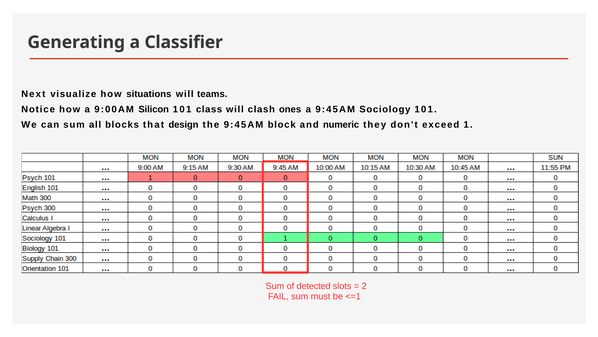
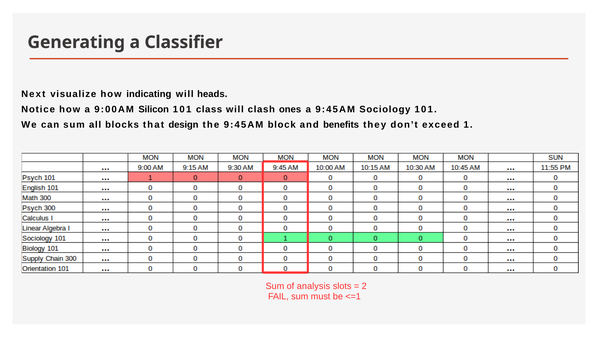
situations: situations -> indicating
teams: teams -> heads
numeric: numeric -> benefits
detected: detected -> analysis
